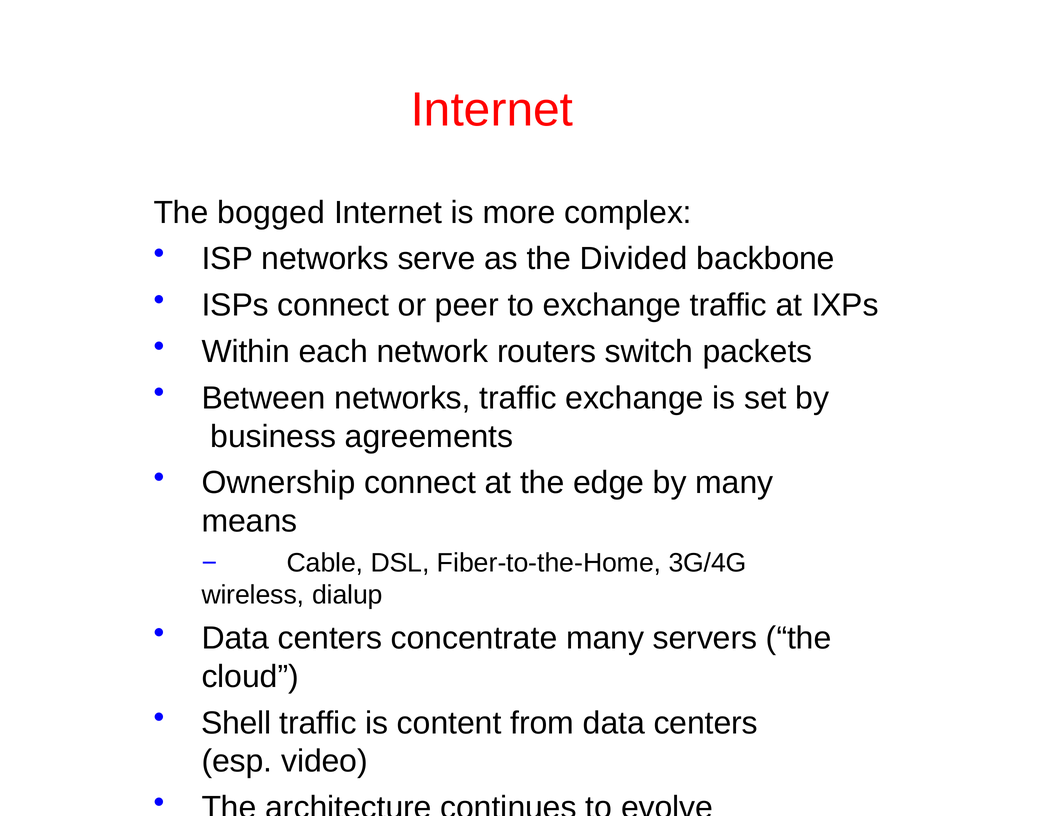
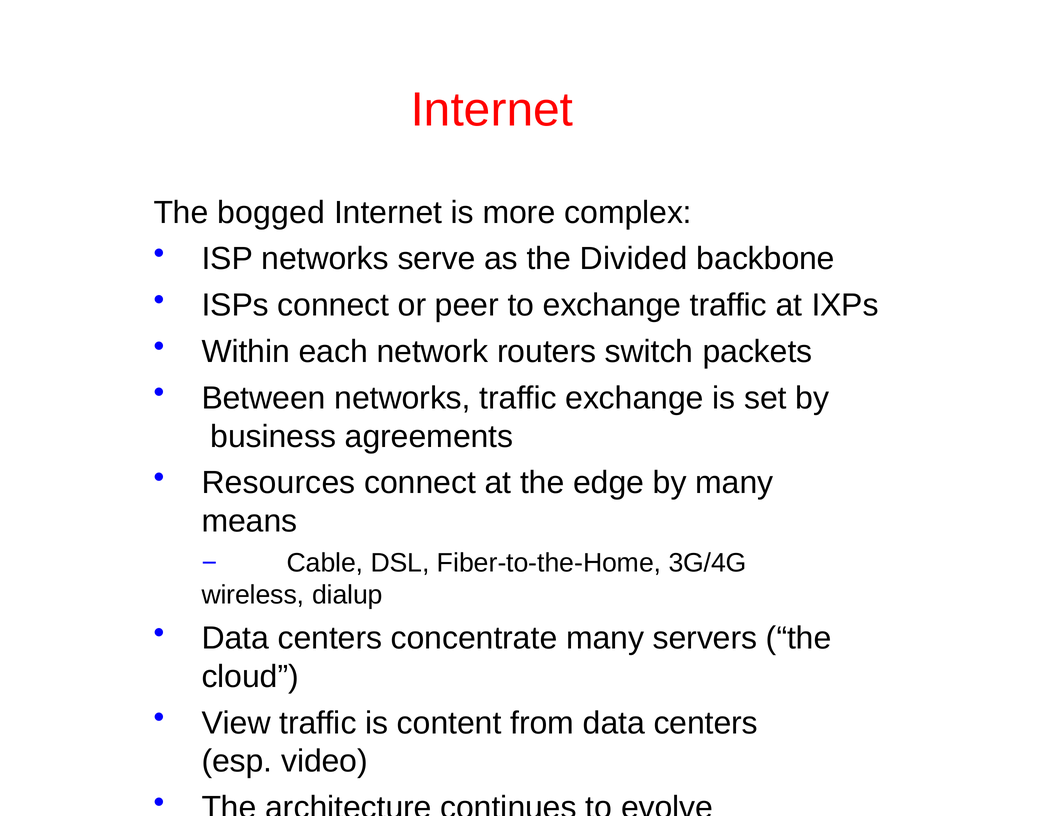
Ownership: Ownership -> Resources
Shell: Shell -> View
